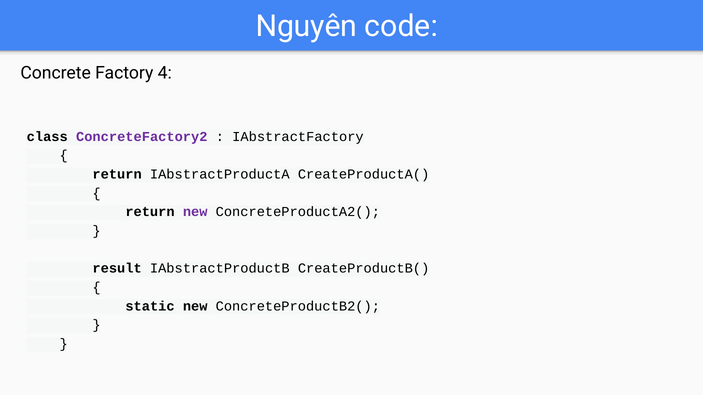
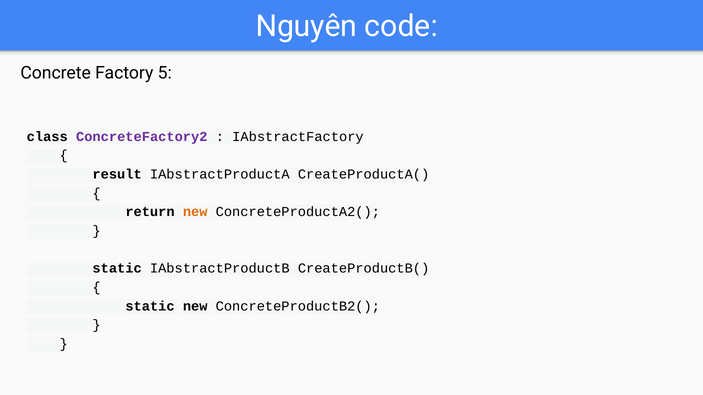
4: 4 -> 5
return at (117, 174): return -> result
new at (195, 212) colour: purple -> orange
result at (117, 269): result -> static
